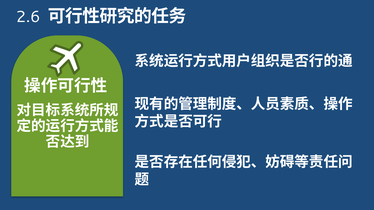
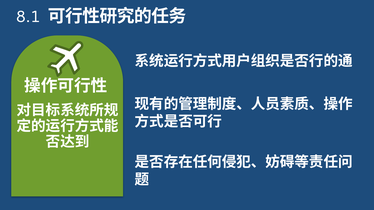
2.6: 2.6 -> 8.1
